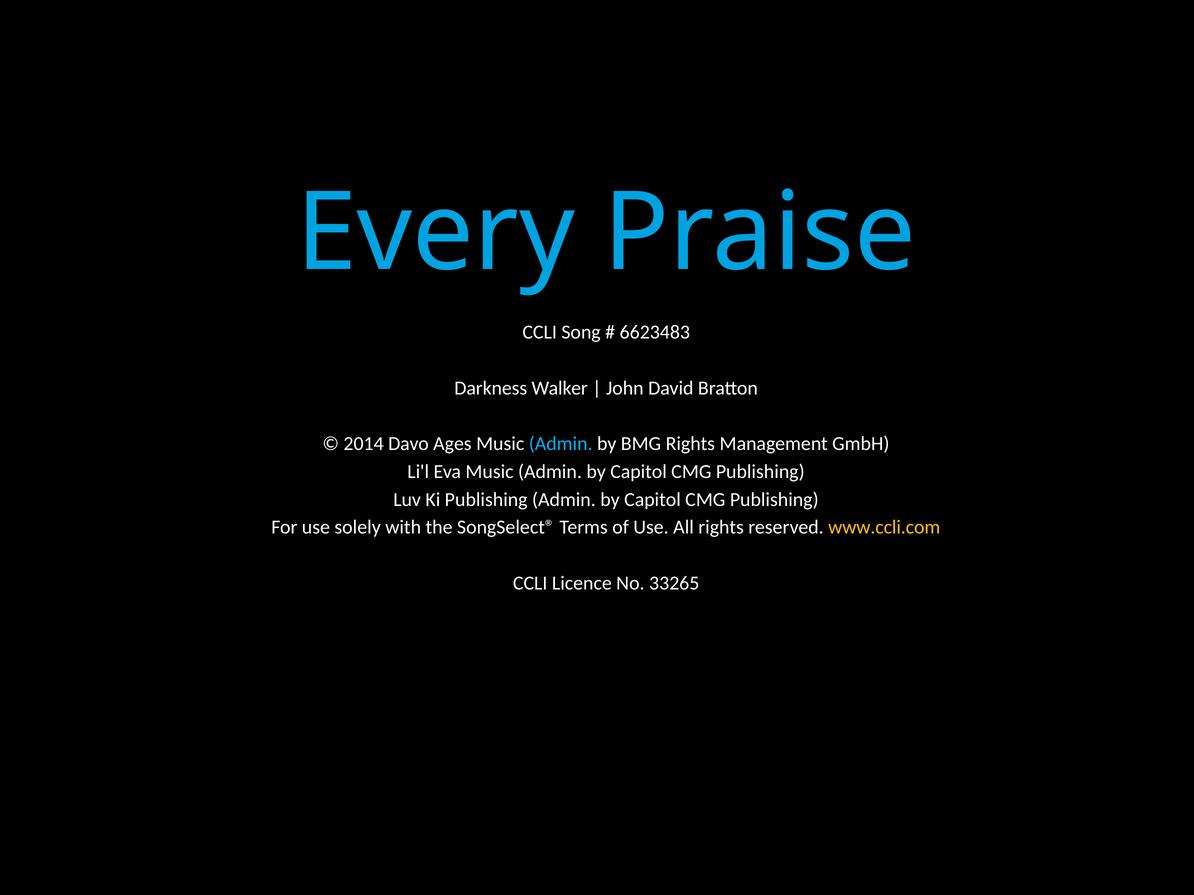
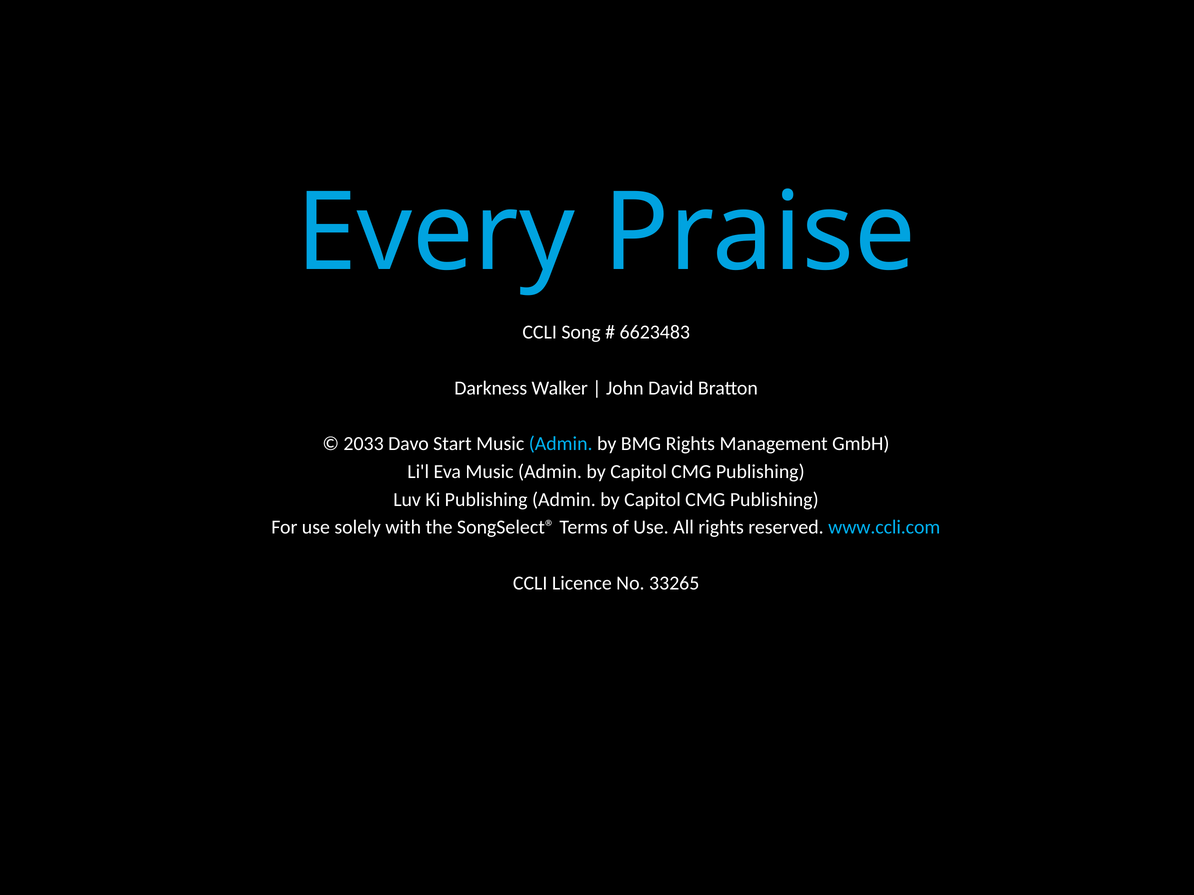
2014: 2014 -> 2033
Ages: Ages -> Start
www.ccli.com colour: yellow -> light blue
